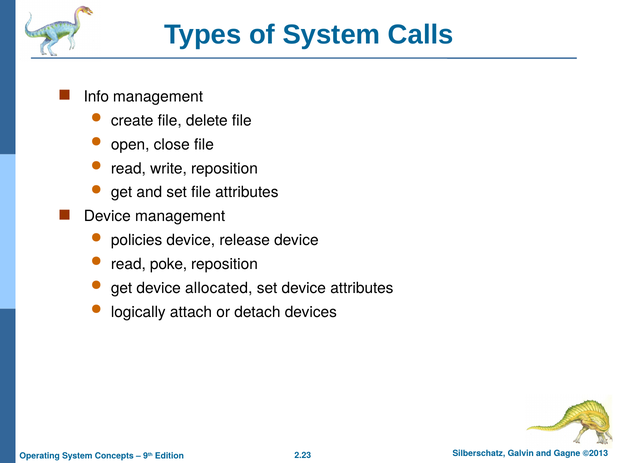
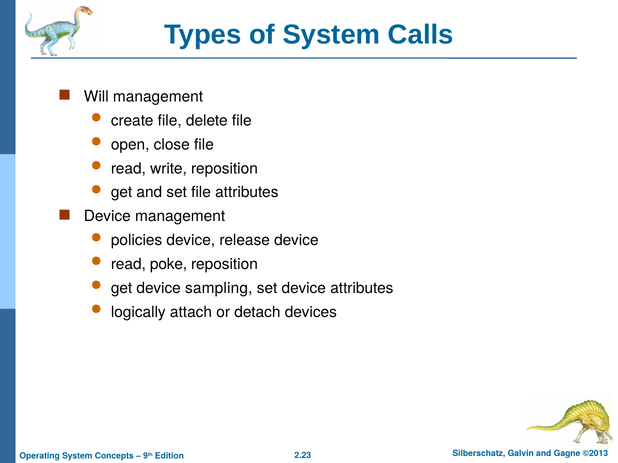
Info: Info -> Will
allocated: allocated -> sampling
